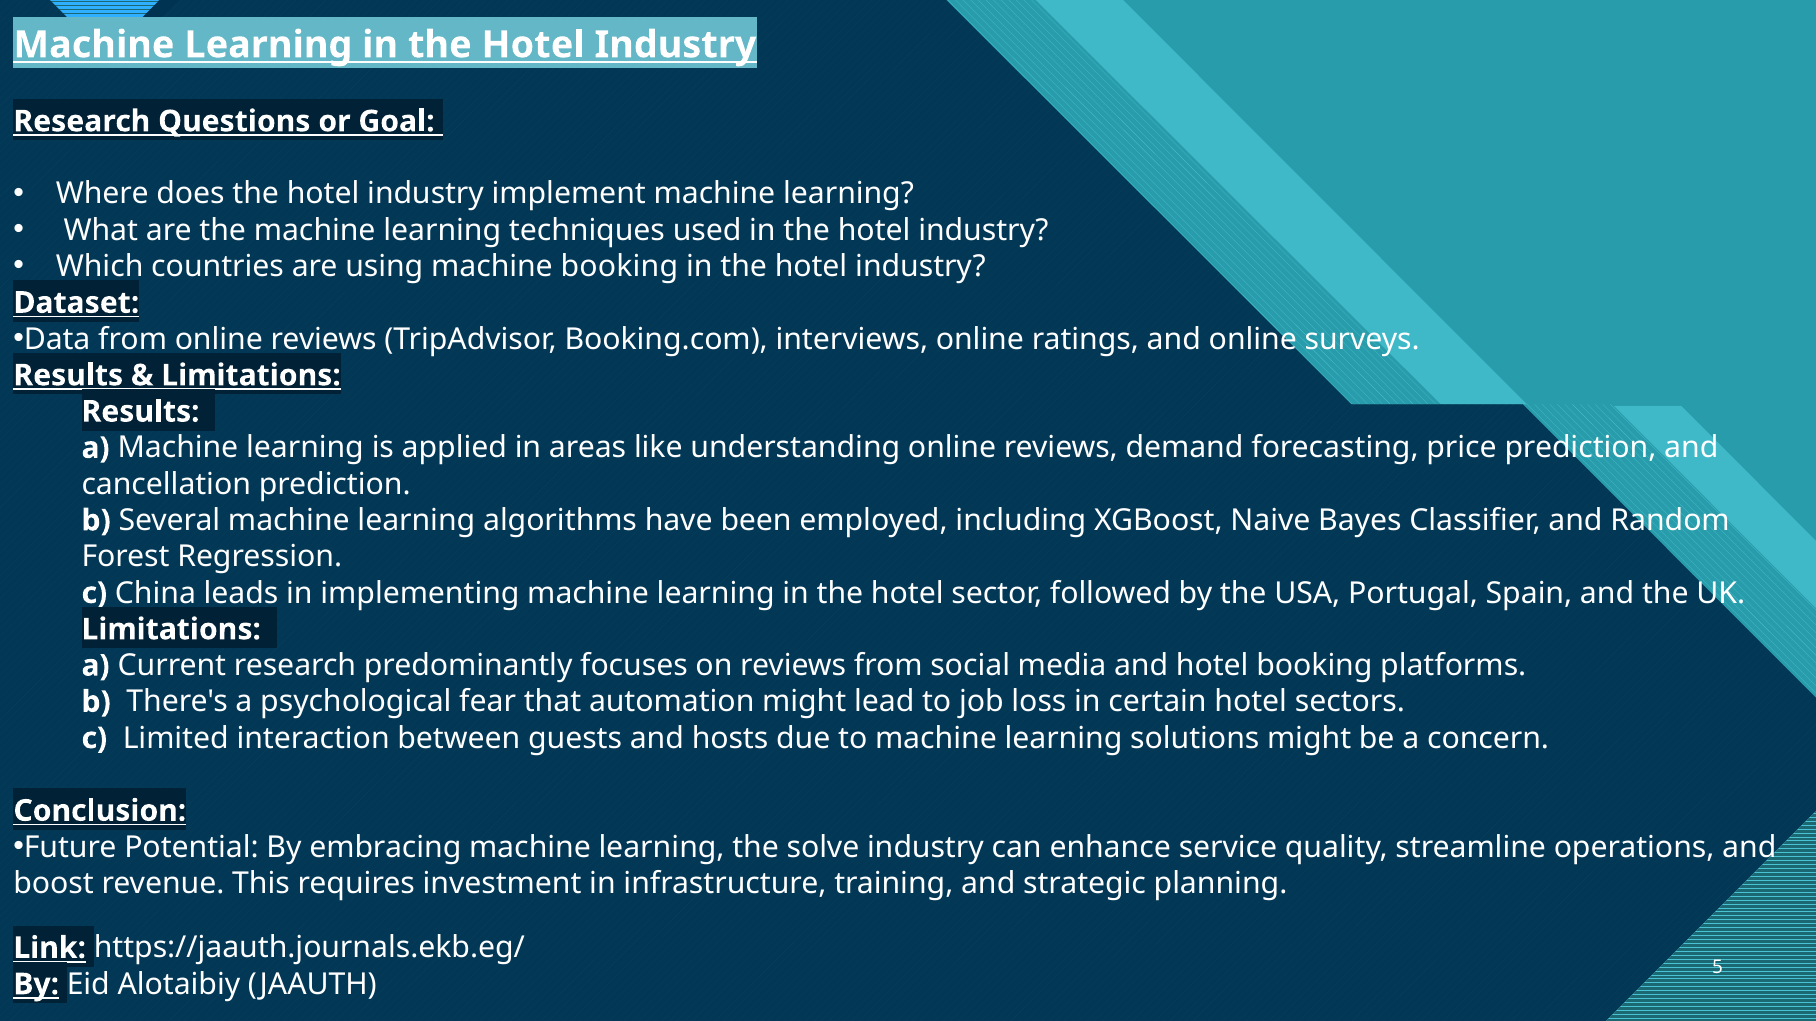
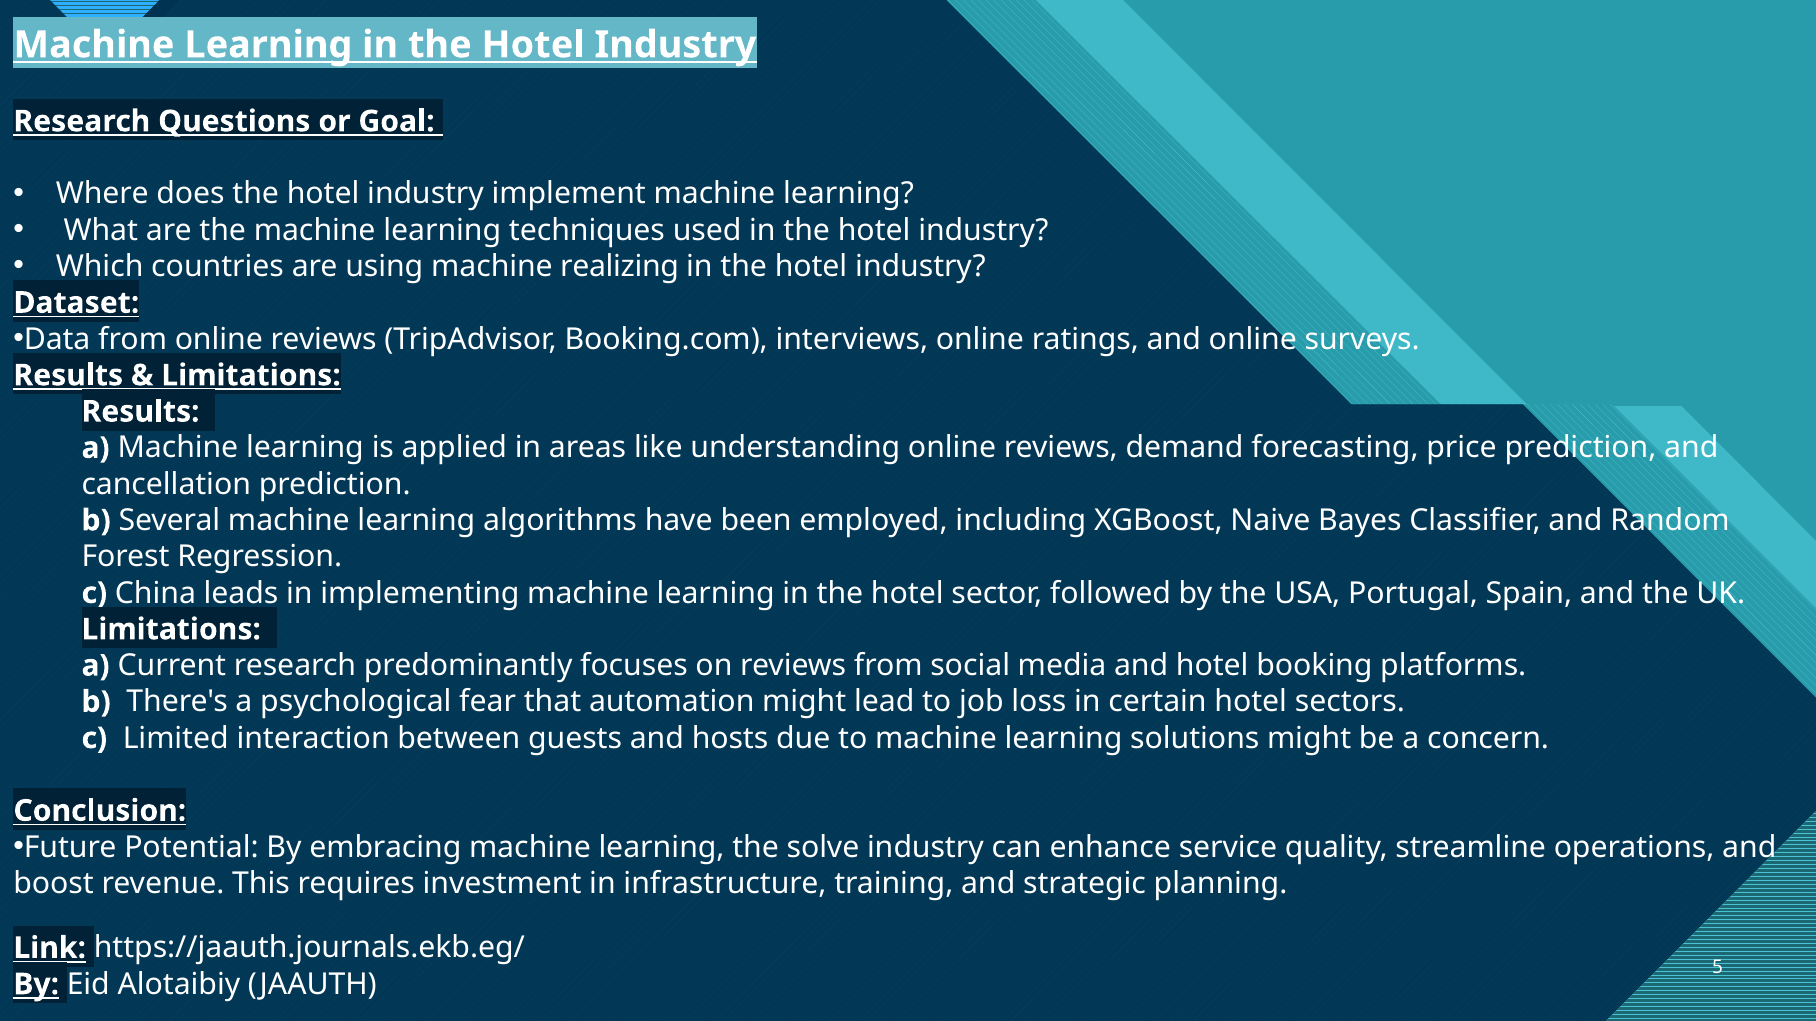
machine booking: booking -> realizing
